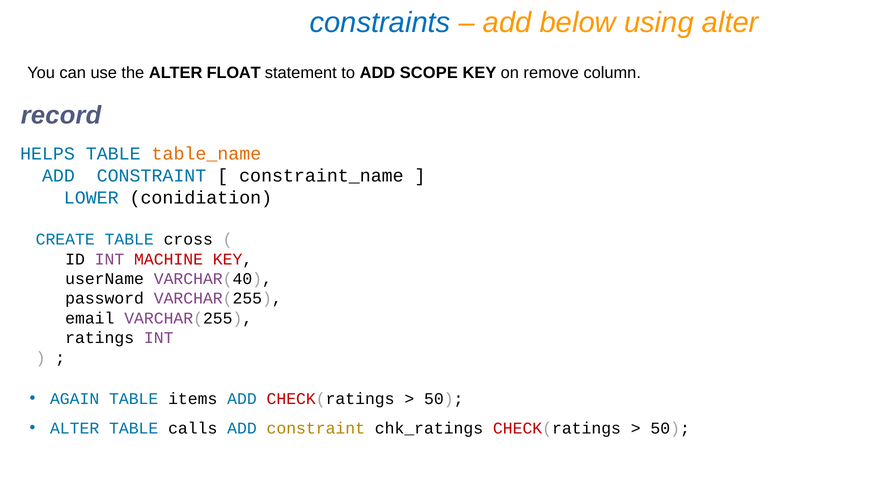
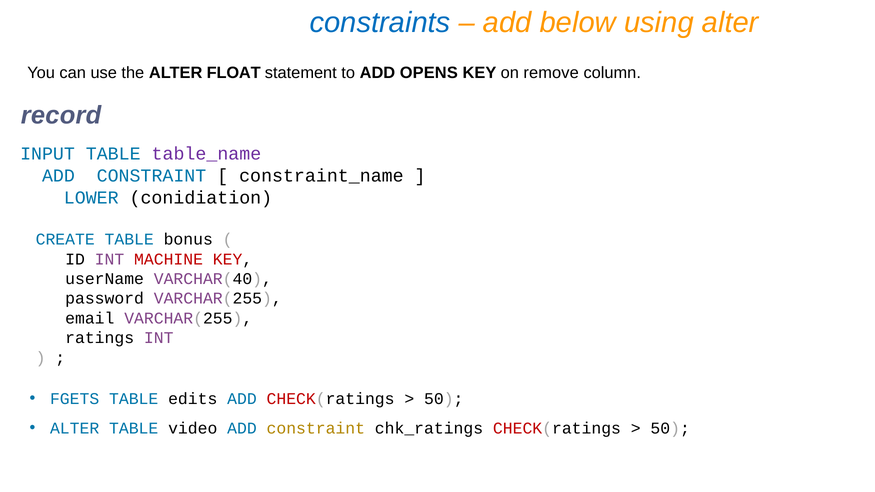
SCOPE: SCOPE -> OPENS
HELPS: HELPS -> INPUT
table_name colour: orange -> purple
cross: cross -> bonus
AGAIN: AGAIN -> FGETS
items: items -> edits
calls: calls -> video
